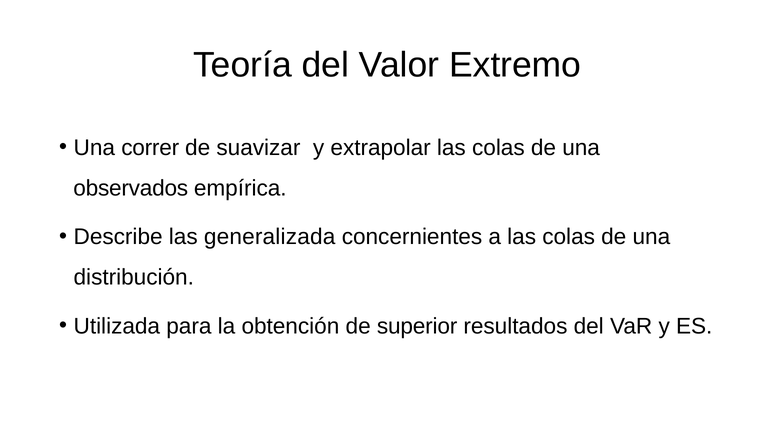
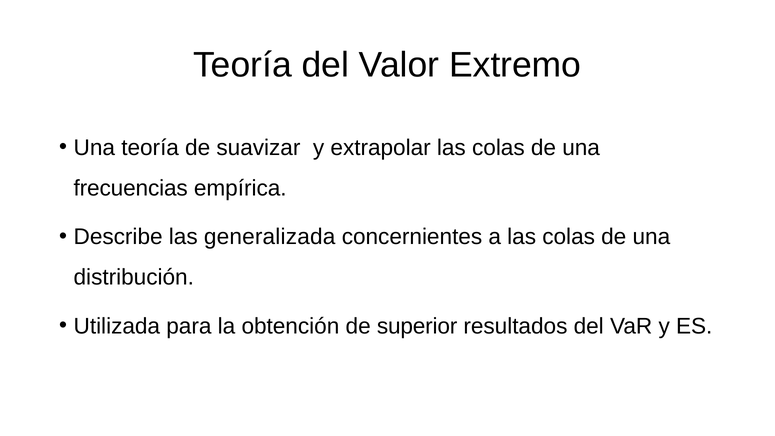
Una correr: correr -> teoría
observados: observados -> frecuencias
